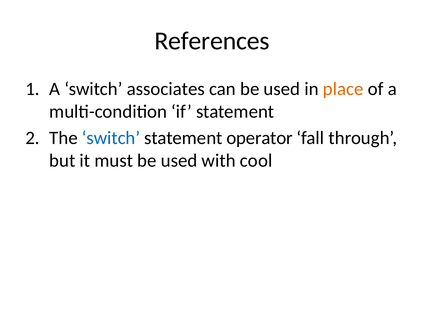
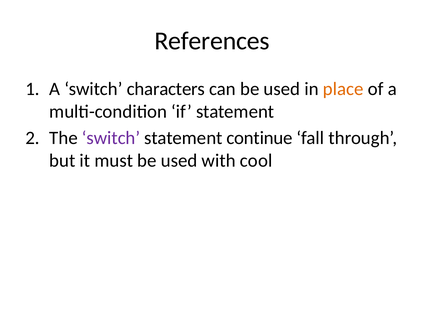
associates: associates -> characters
switch at (111, 138) colour: blue -> purple
operator: operator -> continue
